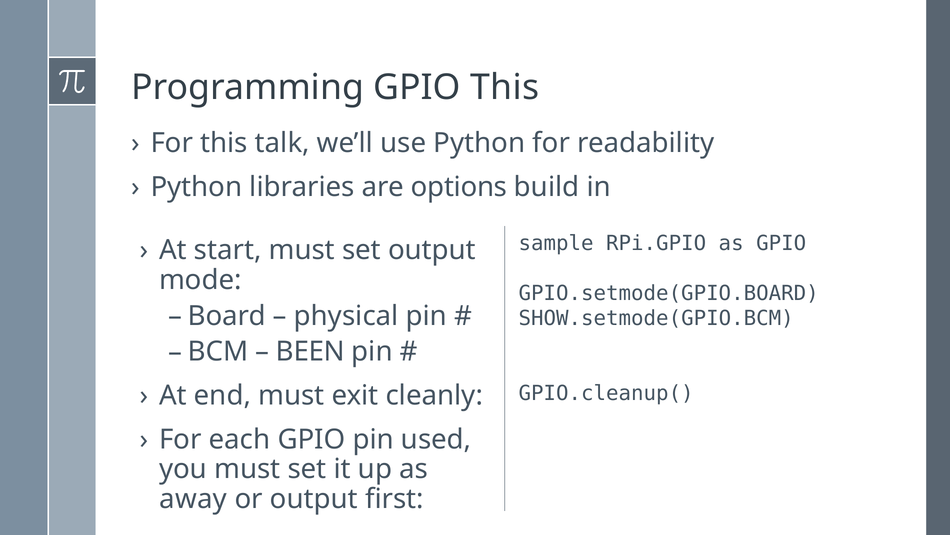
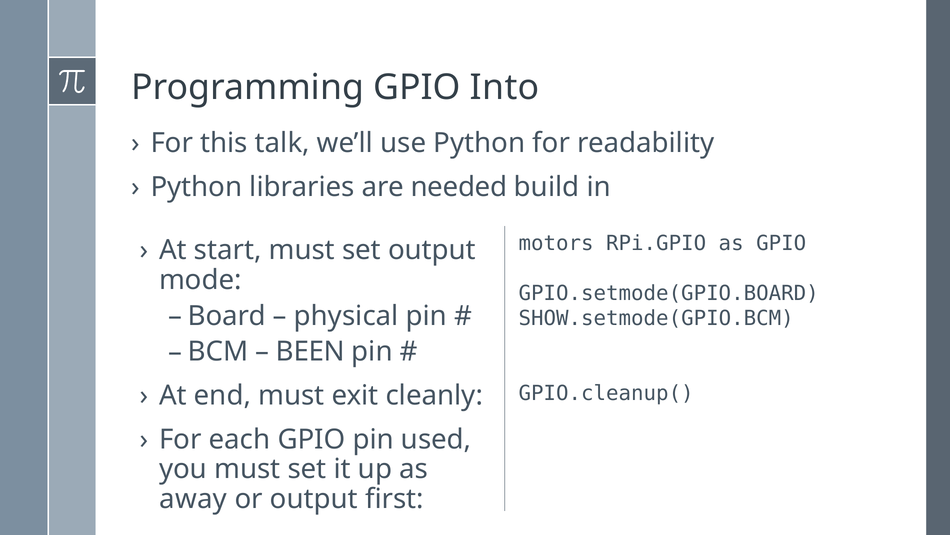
GPIO This: This -> Into
options: options -> needed
sample: sample -> motors
